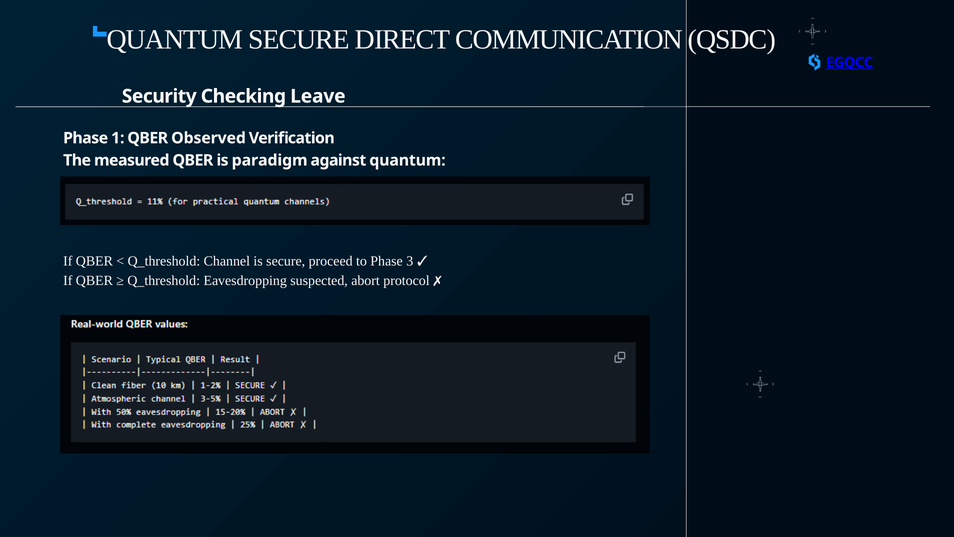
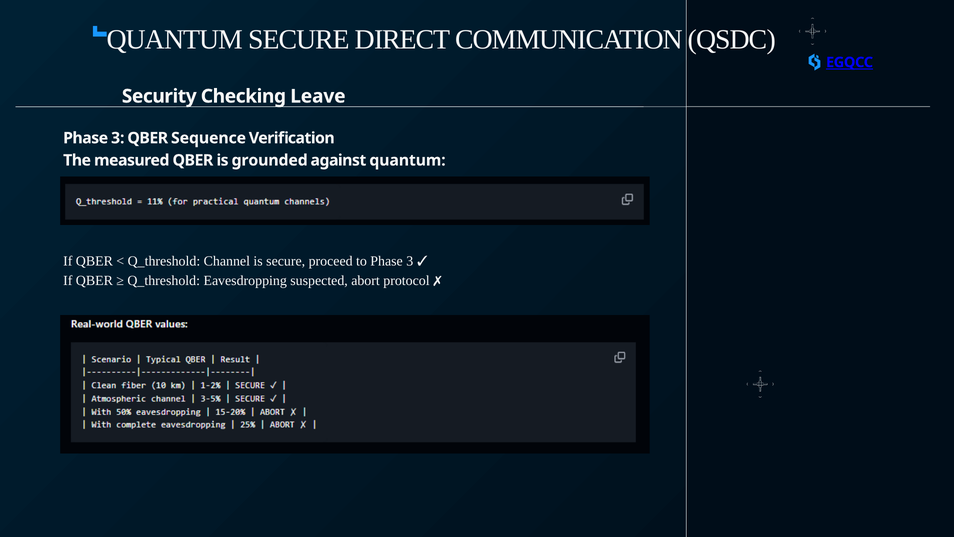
1 at (118, 138): 1 -> 3
Observed: Observed -> Sequence
paradigm: paradigm -> grounded
